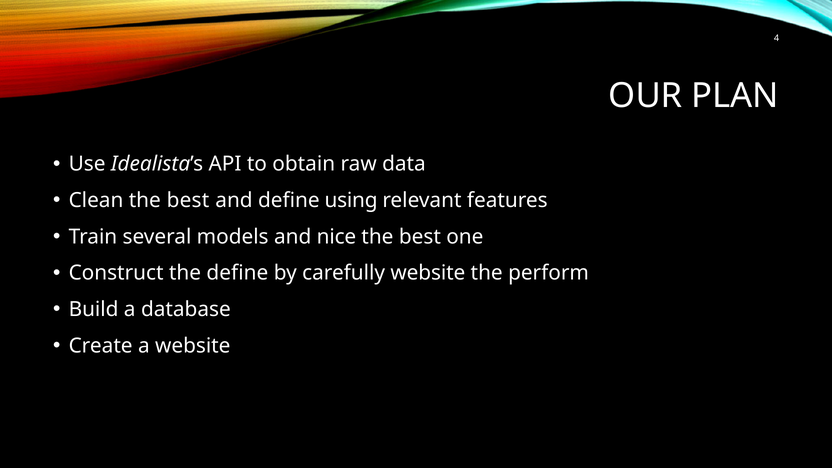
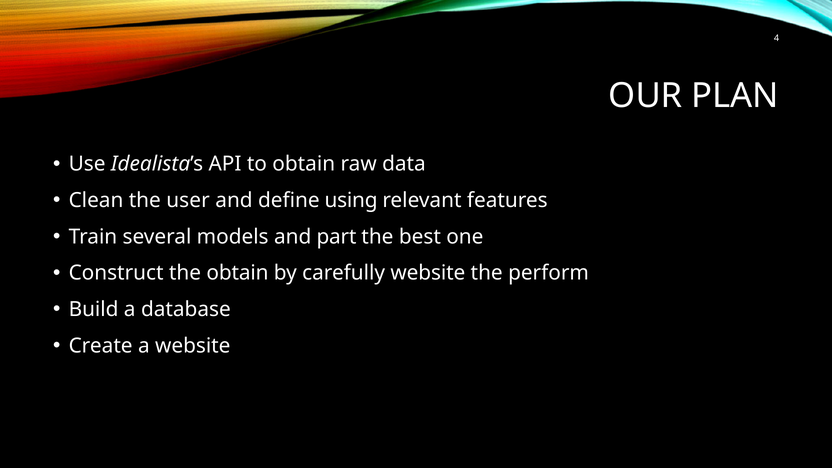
Clean the best: best -> user
nice: nice -> part
the define: define -> obtain
